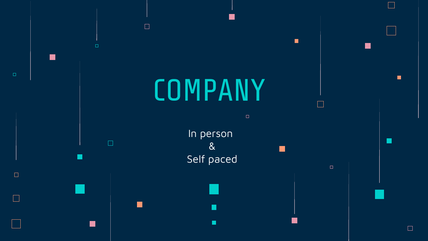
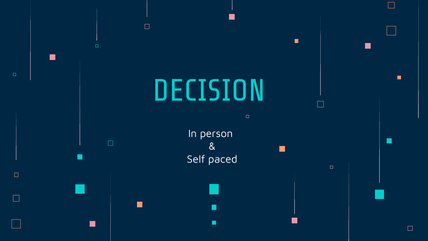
COMPANY: COMPANY -> DECISION
